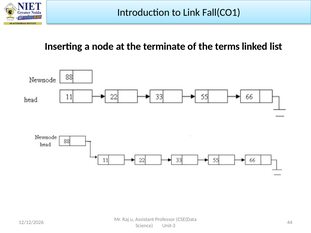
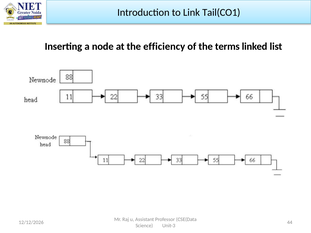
Fall(CO1: Fall(CO1 -> Tail(CO1
terminate: terminate -> efficiency
